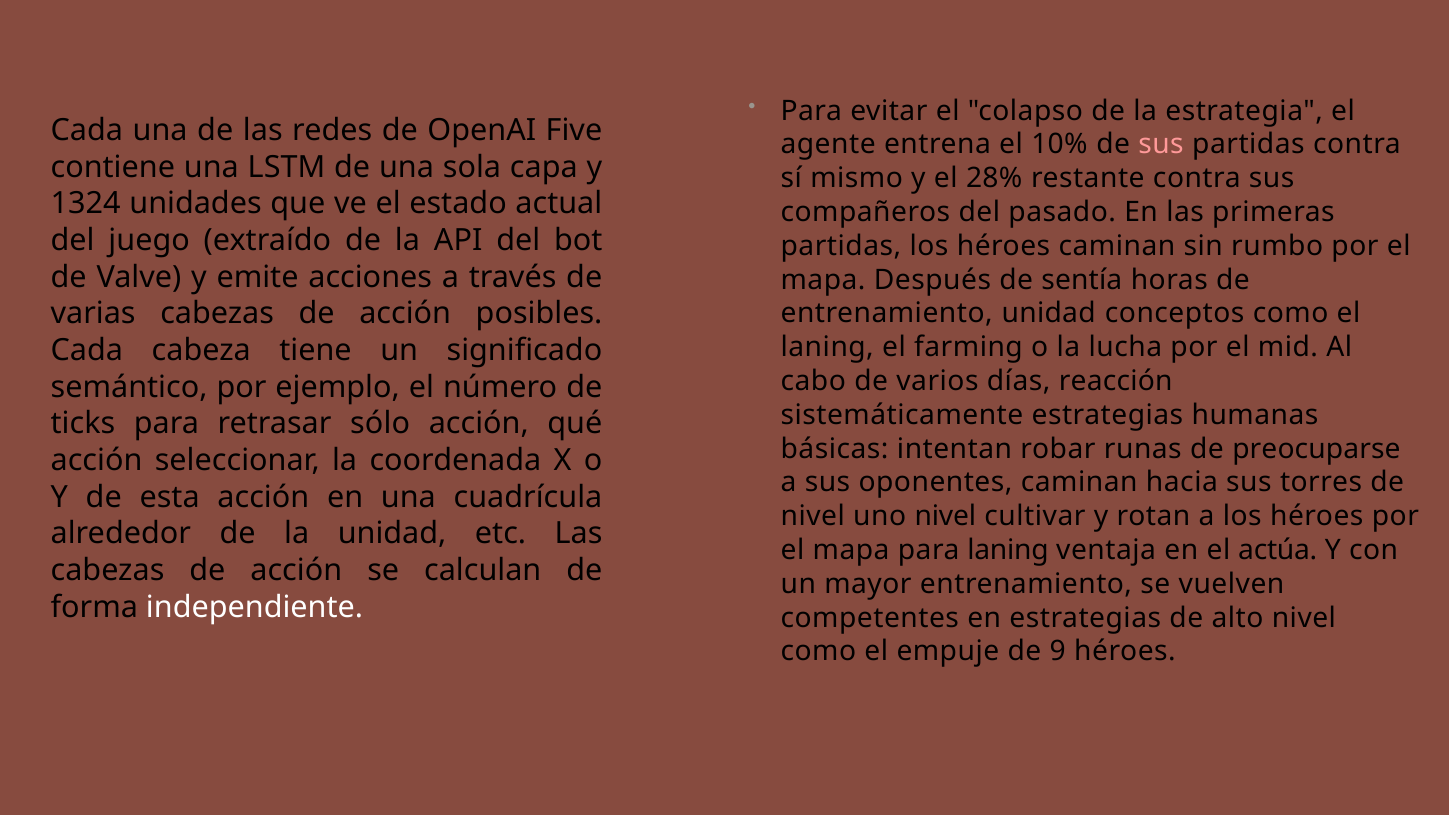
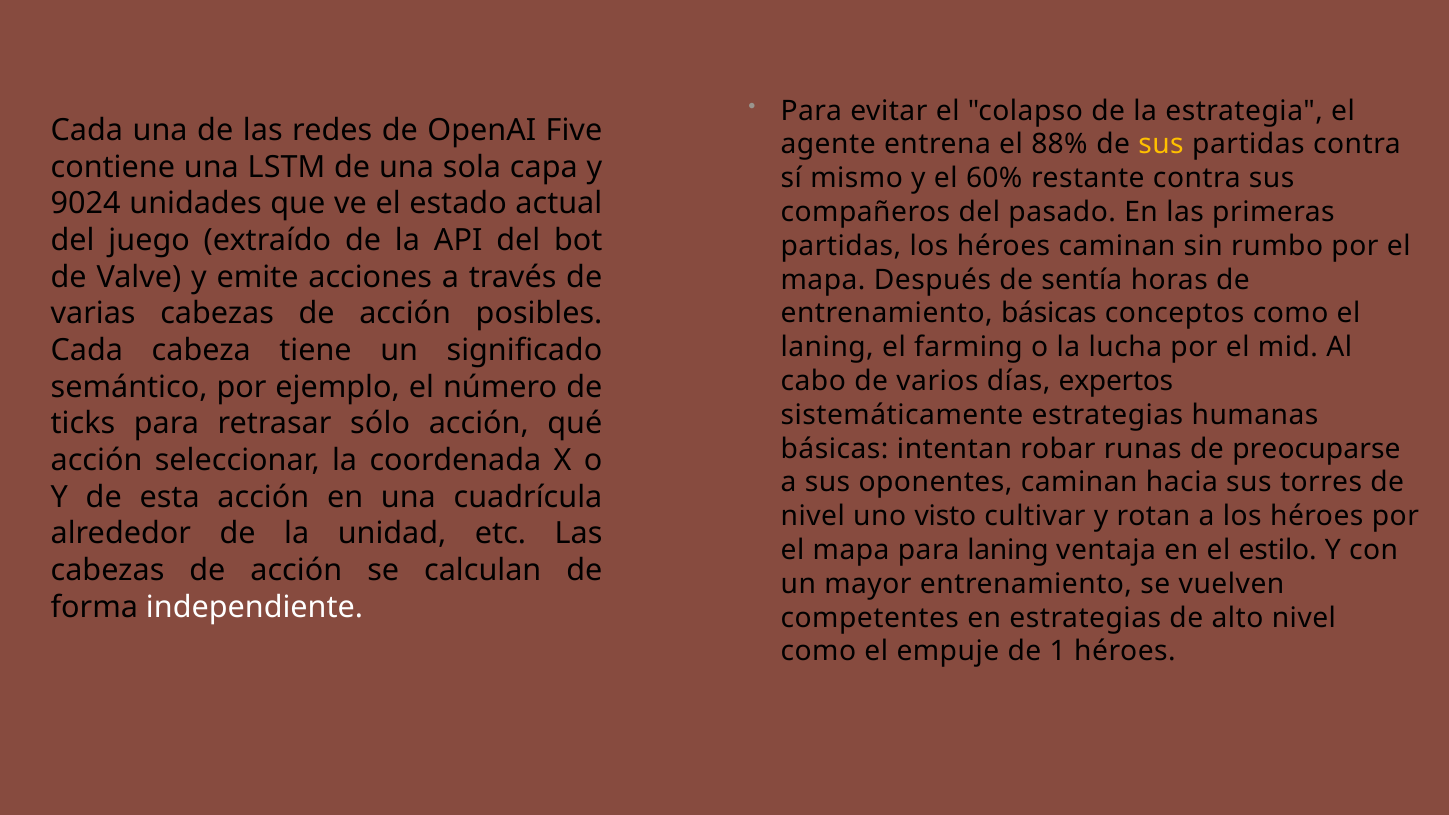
10%: 10% -> 88%
sus at (1161, 145) colour: pink -> yellow
28%: 28% -> 60%
1324: 1324 -> 9024
entrenamiento unidad: unidad -> básicas
reacción: reacción -> expertos
uno nivel: nivel -> visto
actúa: actúa -> estilo
9: 9 -> 1
